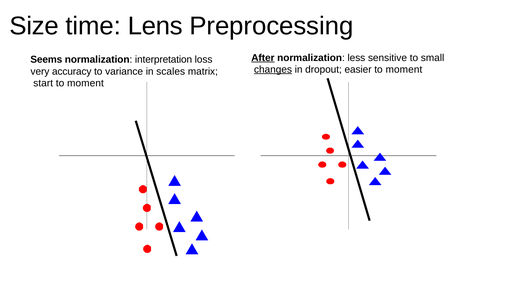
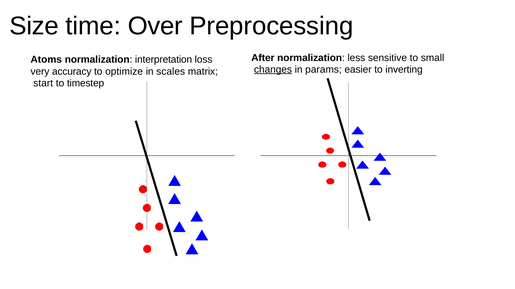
Lens: Lens -> Over
After underline: present -> none
Seems: Seems -> Atoms
dropout: dropout -> params
easier to moment: moment -> inverting
variance: variance -> optimize
moment at (85, 83): moment -> timestep
